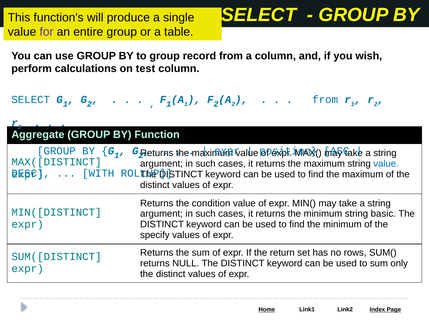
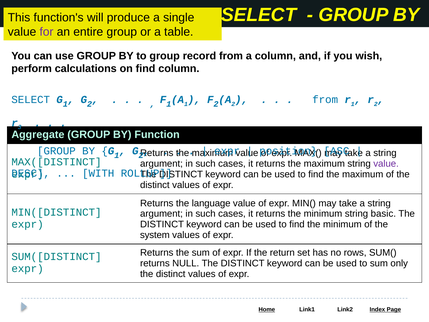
on test: test -> find
value at (386, 164) colour: blue -> purple
condition: condition -> language
specify: specify -> system
